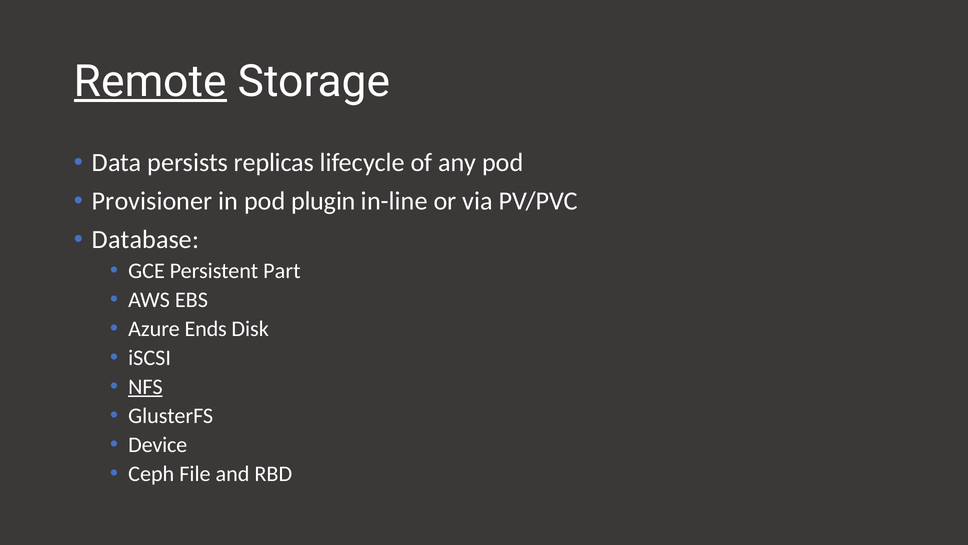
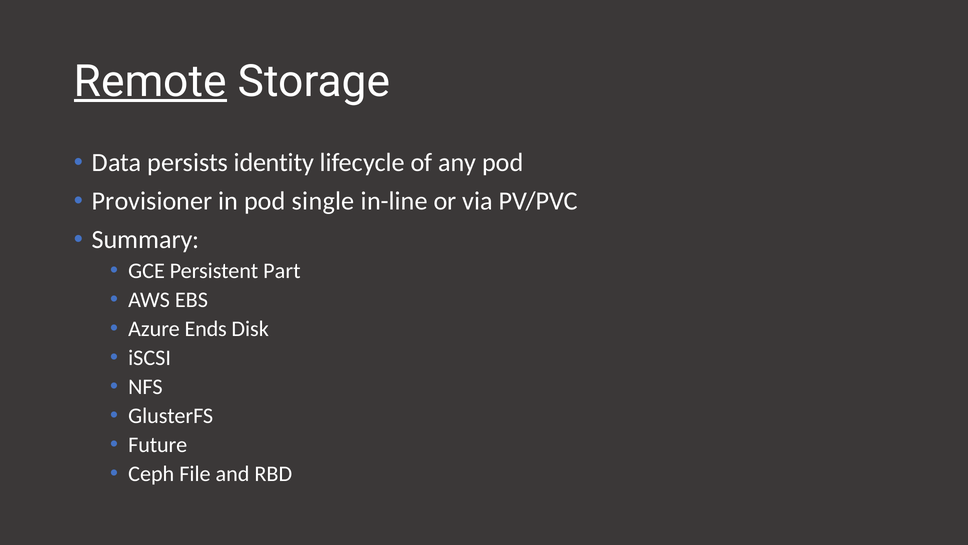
replicas: replicas -> identity
plugin: plugin -> single
Database: Database -> Summary
NFS underline: present -> none
Device: Device -> Future
